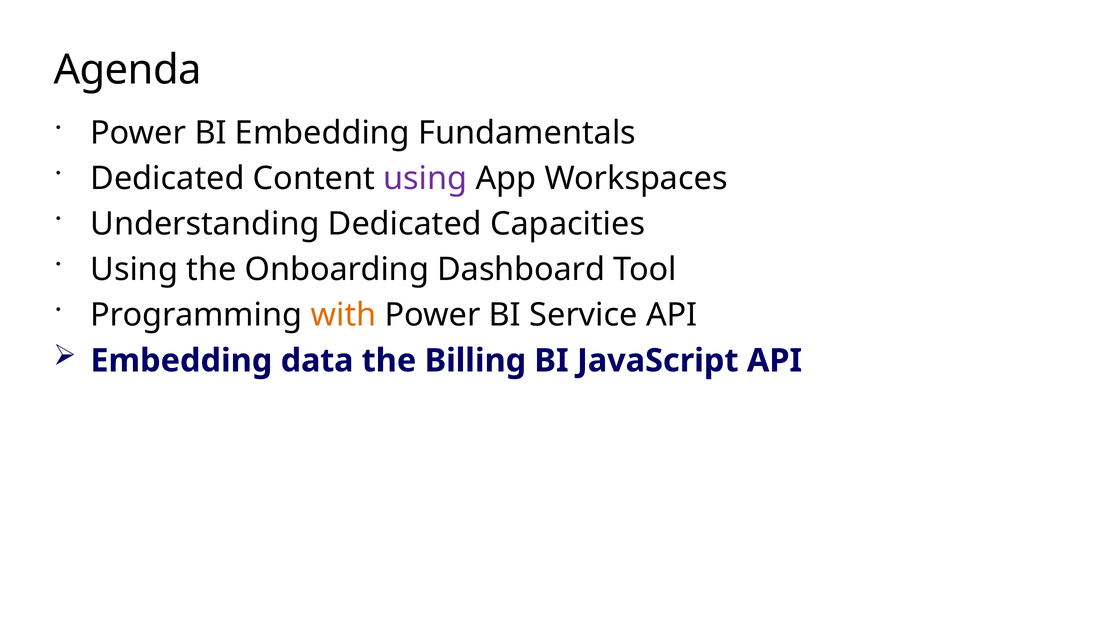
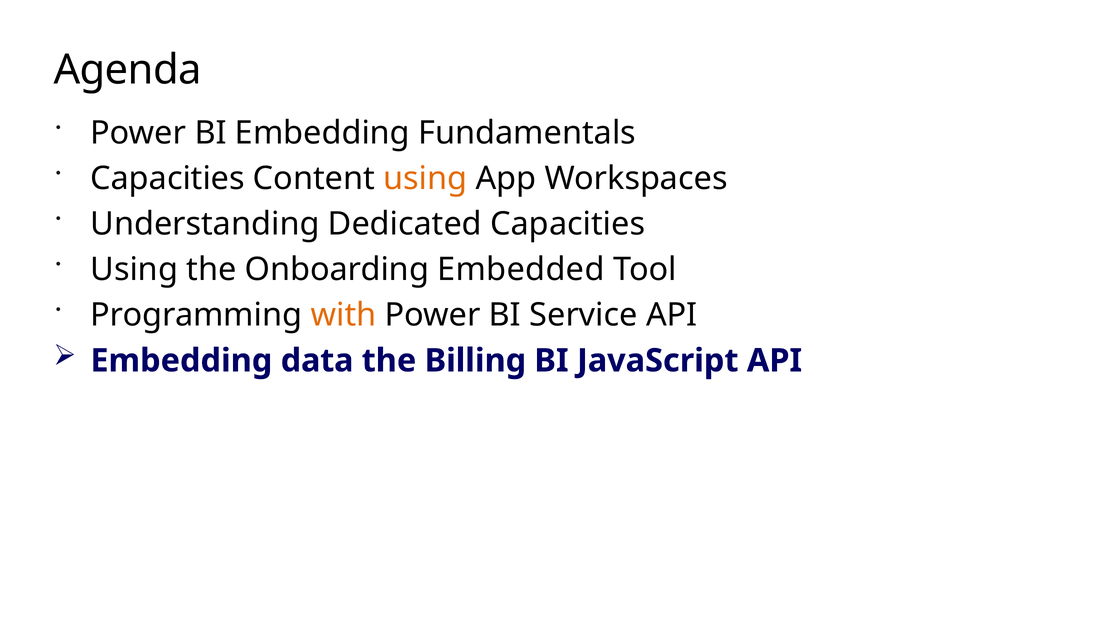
Dedicated at (167, 178): Dedicated -> Capacities
using at (425, 178) colour: purple -> orange
Dashboard: Dashboard -> Embedded
